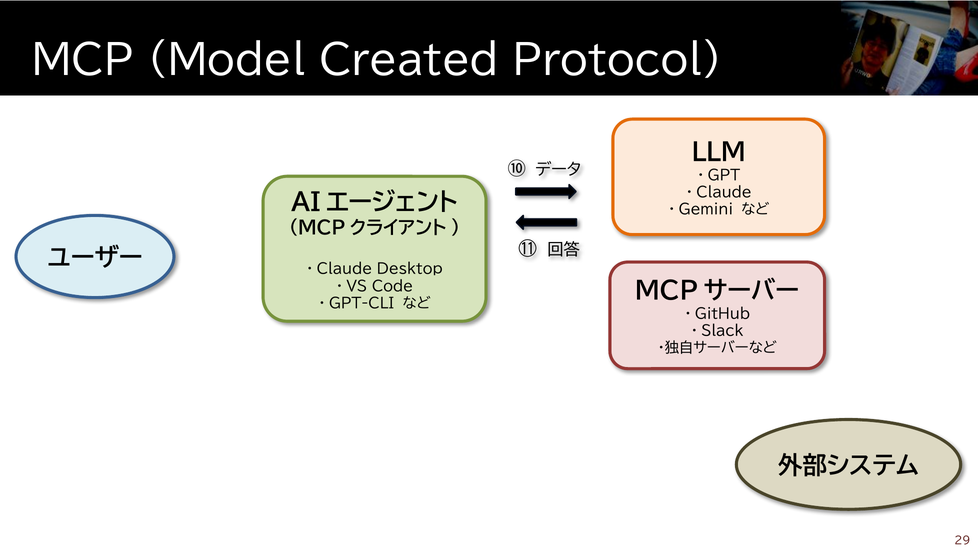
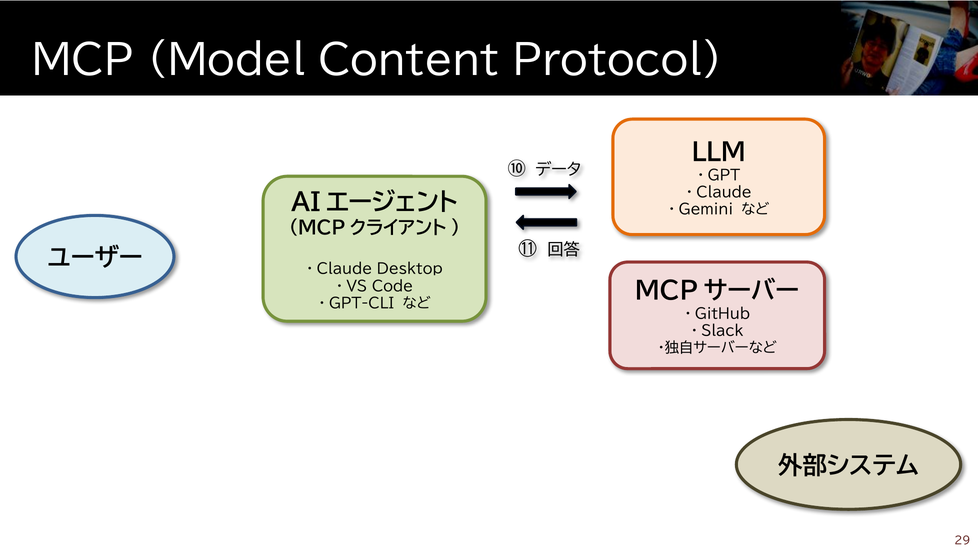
Created: Created -> Content
